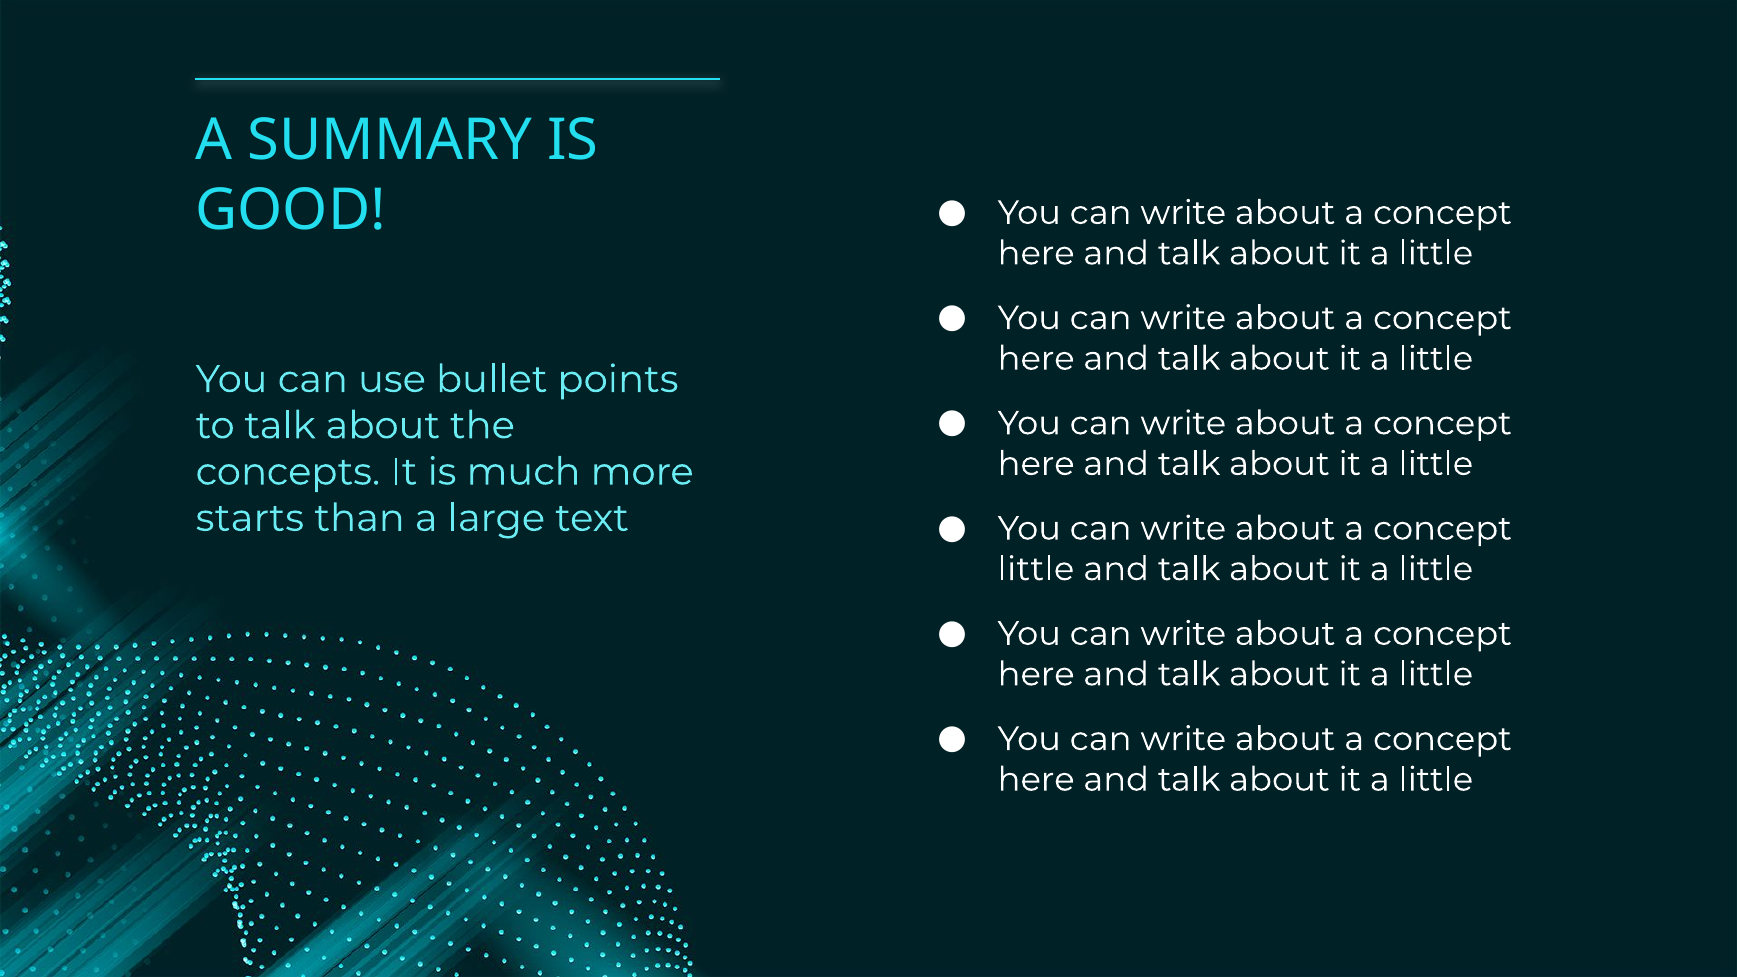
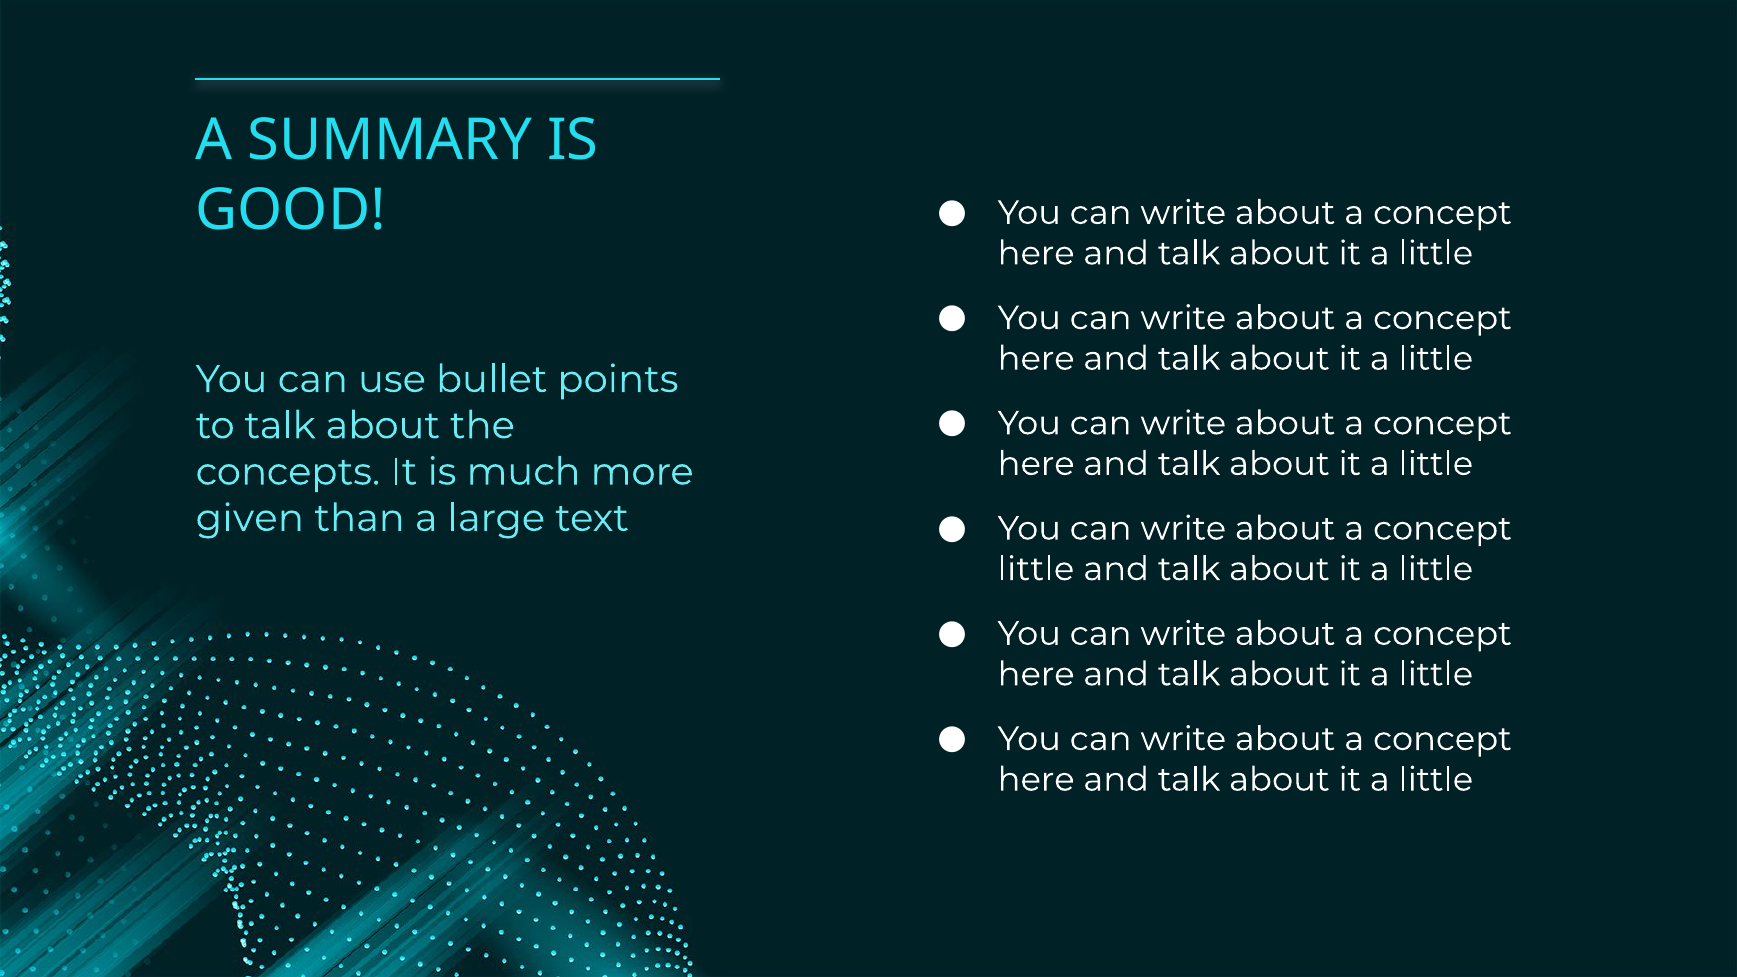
starts: starts -> given
